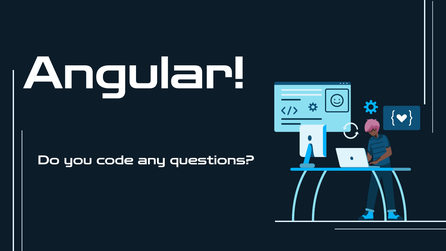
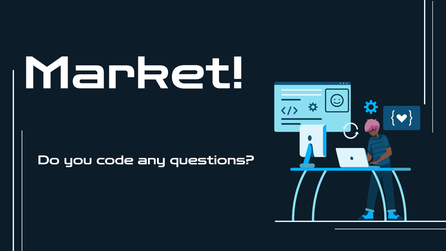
Angular: Angular -> Market
